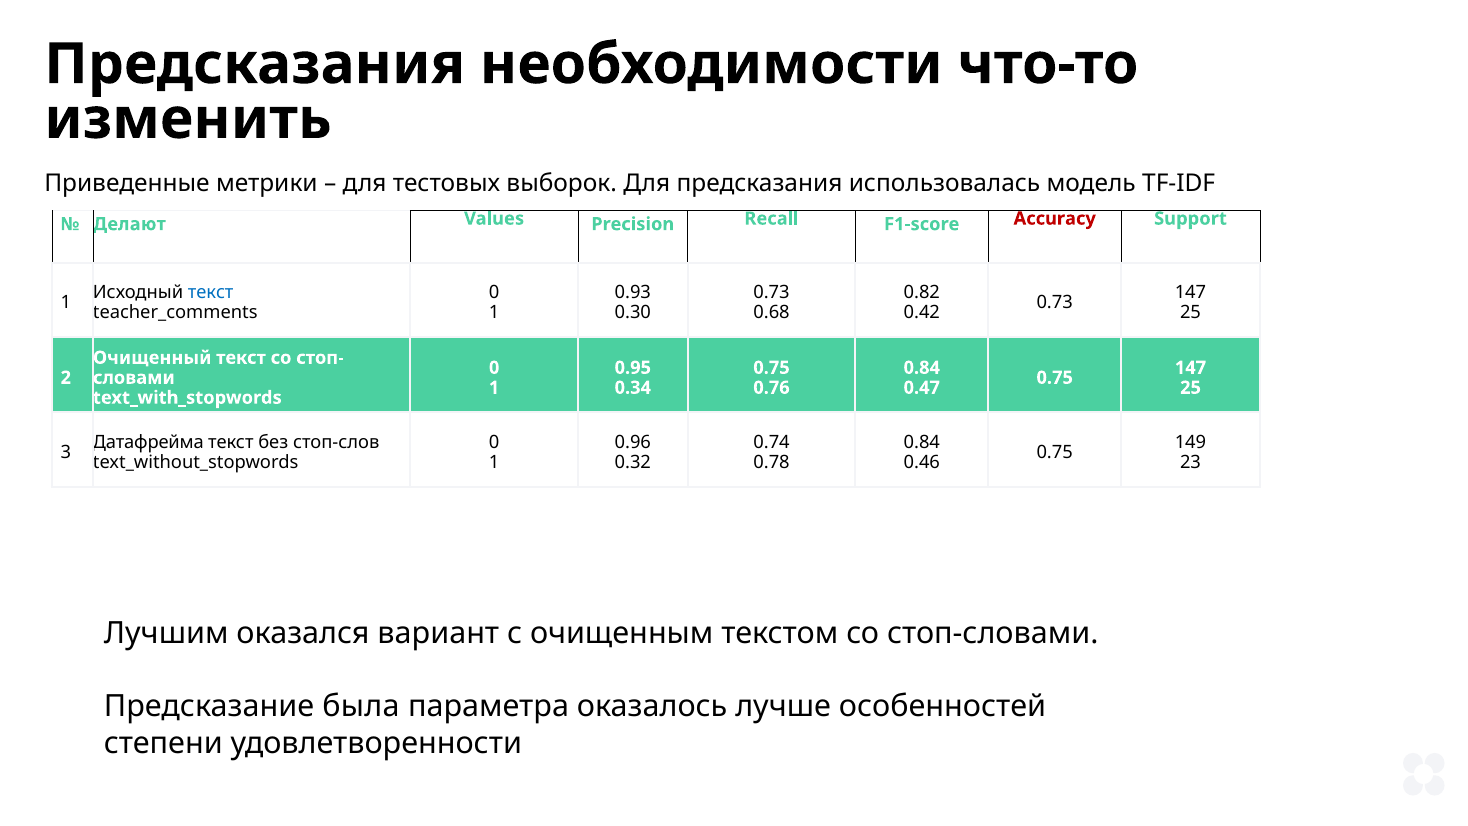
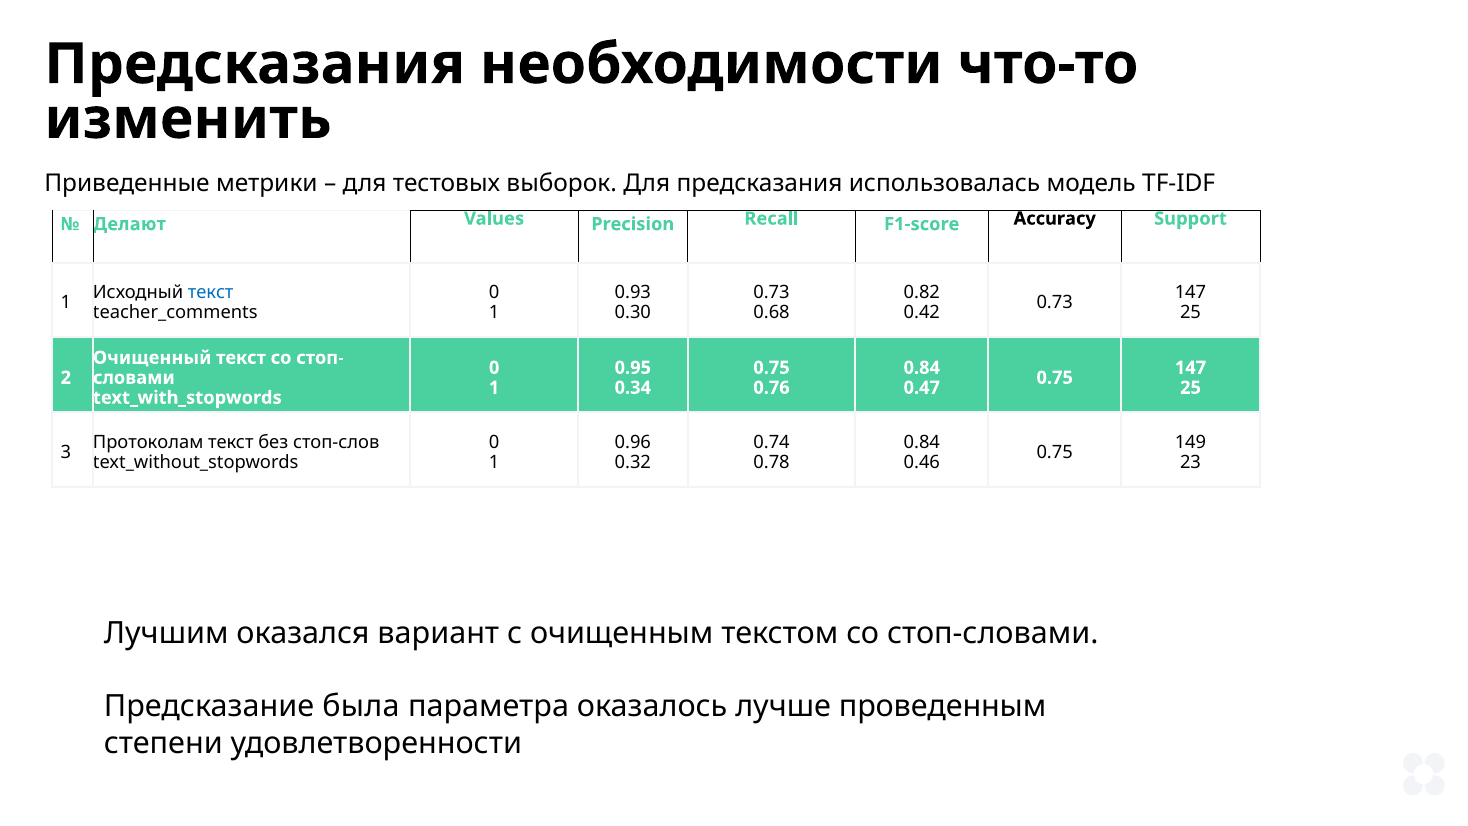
Accuracy colour: red -> black
Датафрейма: Датафрейма -> Протоколам
особенностей: особенностей -> проведенным
